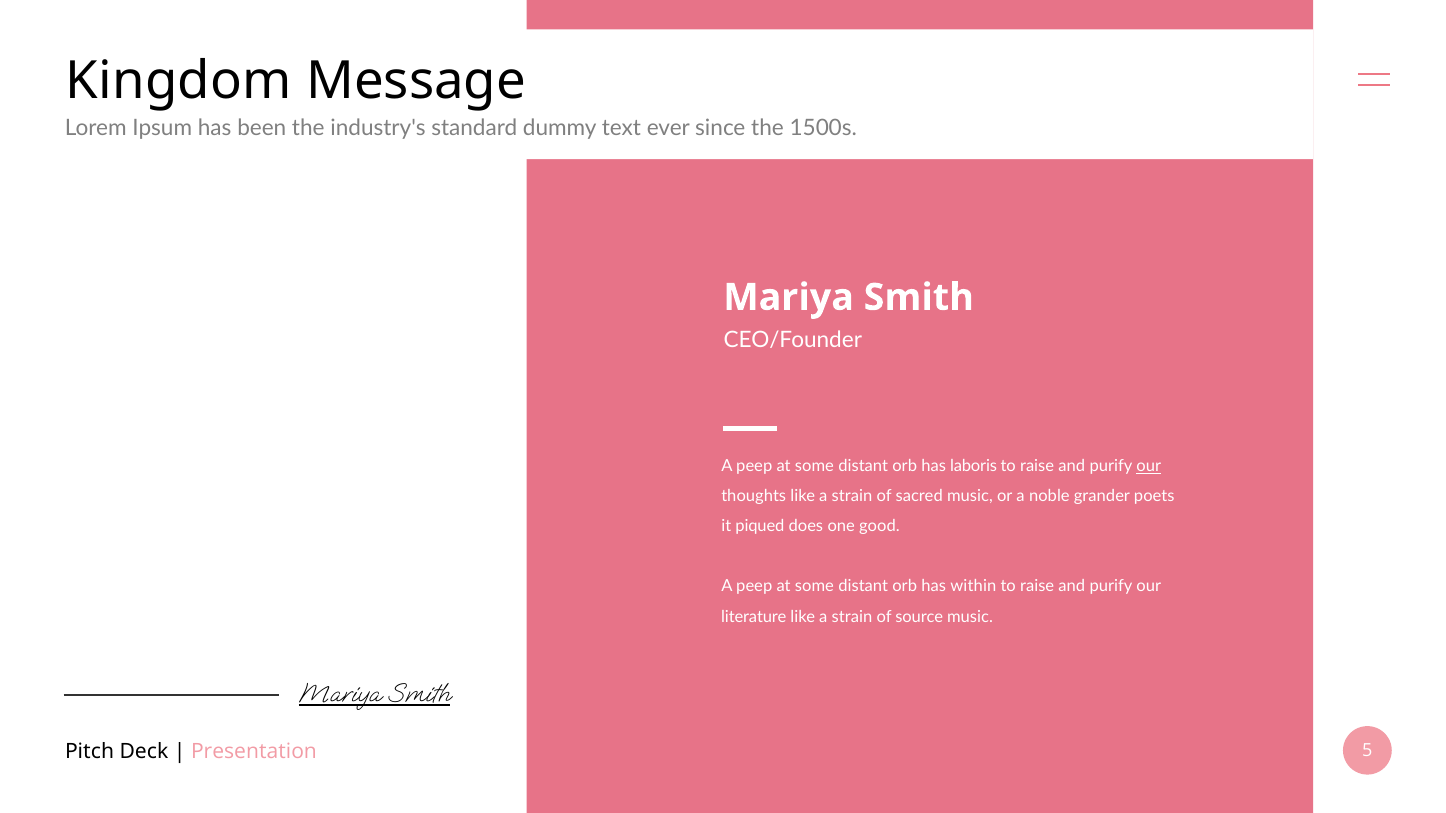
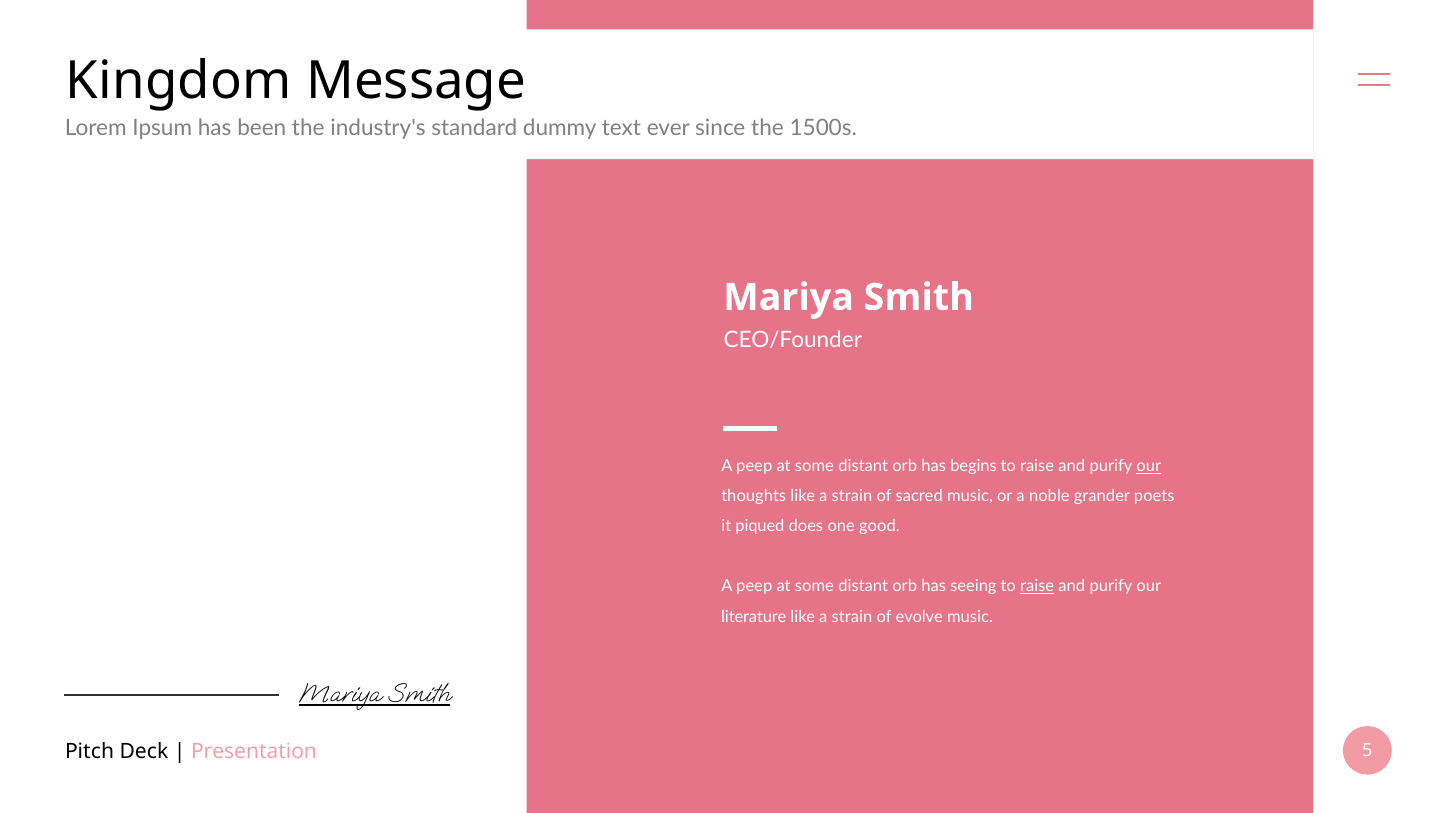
laboris: laboris -> begins
within: within -> seeing
raise at (1037, 587) underline: none -> present
source: source -> evolve
